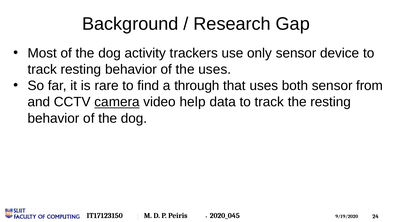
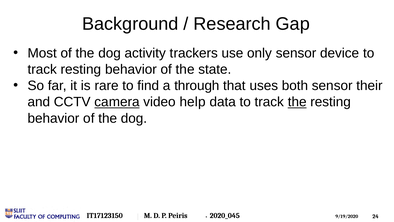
the uses: uses -> state
from: from -> their
the at (297, 102) underline: none -> present
